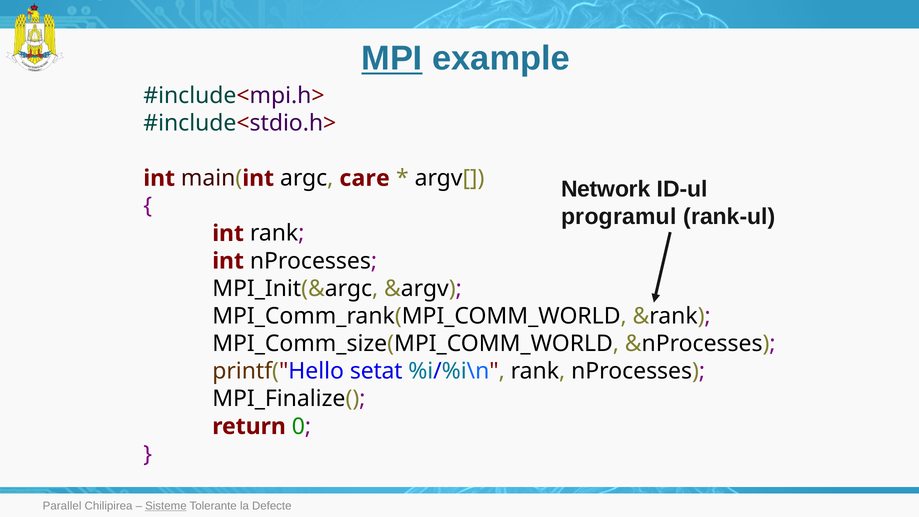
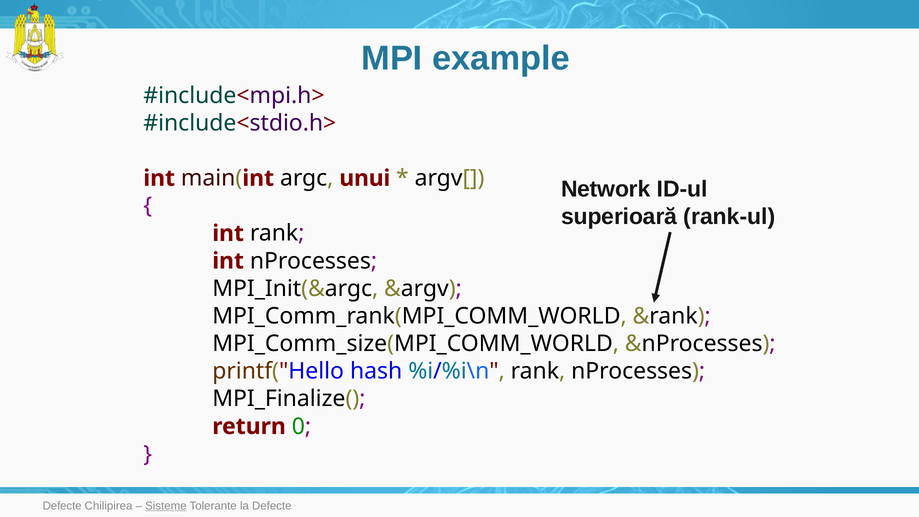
MPI underline: present -> none
care: care -> unui
programul: programul -> superioară
setat: setat -> hash
Parallel at (62, 506): Parallel -> Defecte
